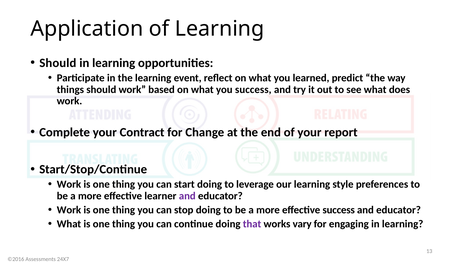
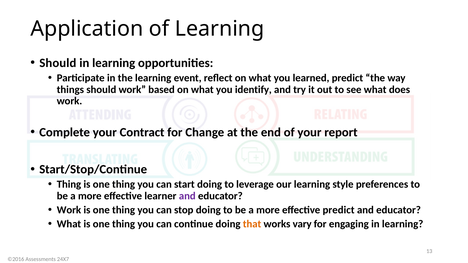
you success: success -> identify
Work at (69, 185): Work -> Thing
effective success: success -> predict
that colour: purple -> orange
